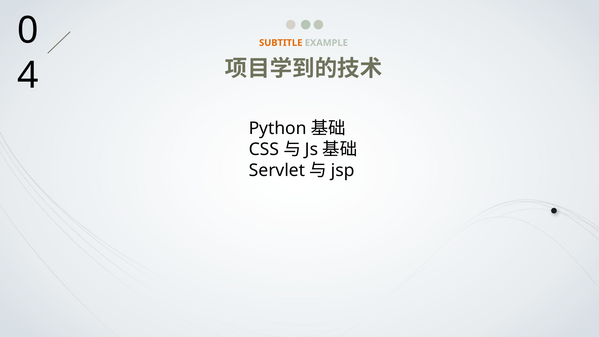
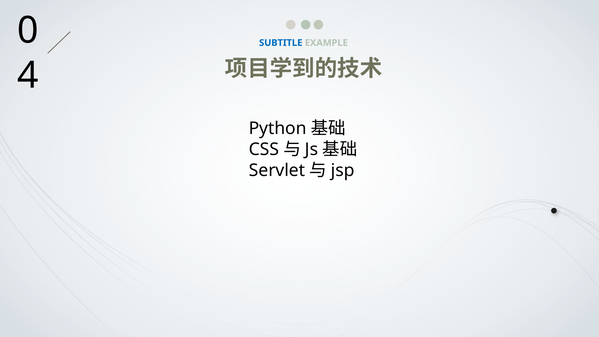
SUBTITLE colour: orange -> blue
